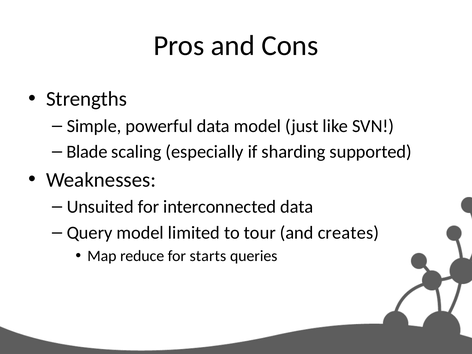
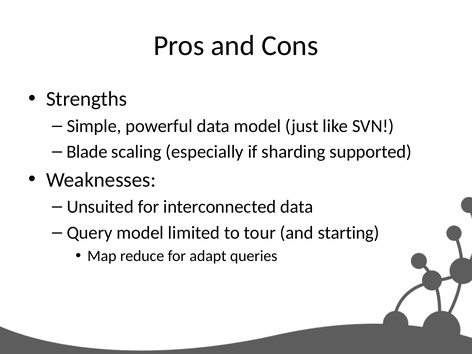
creates: creates -> starting
starts: starts -> adapt
